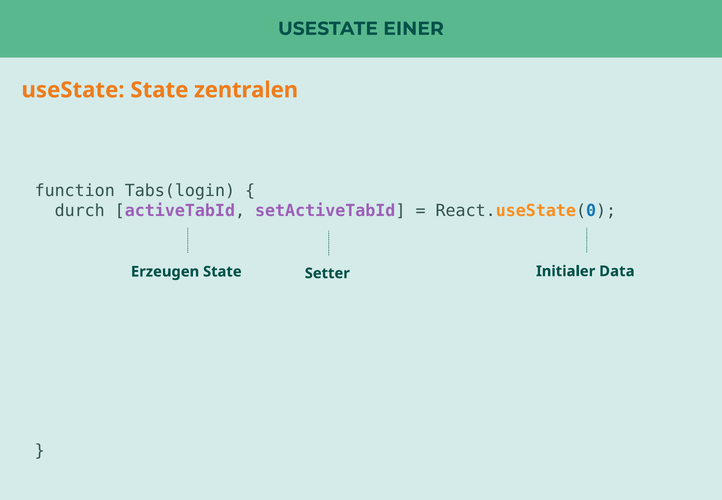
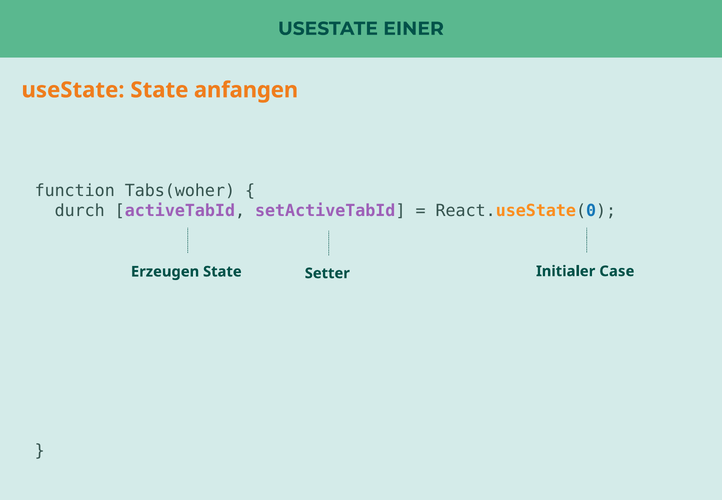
zentralen: zentralen -> anfangen
Tabs(login: Tabs(login -> Tabs(woher
Data: Data -> Case
